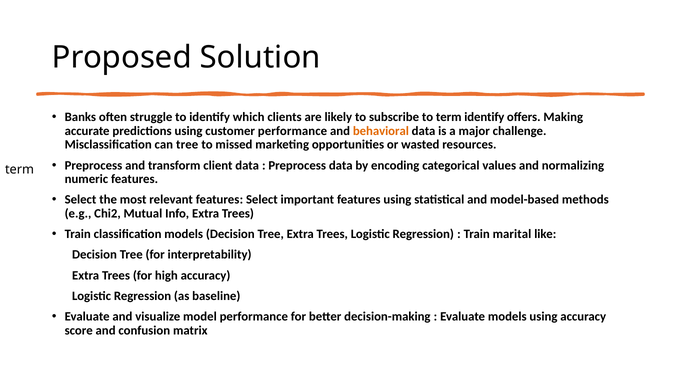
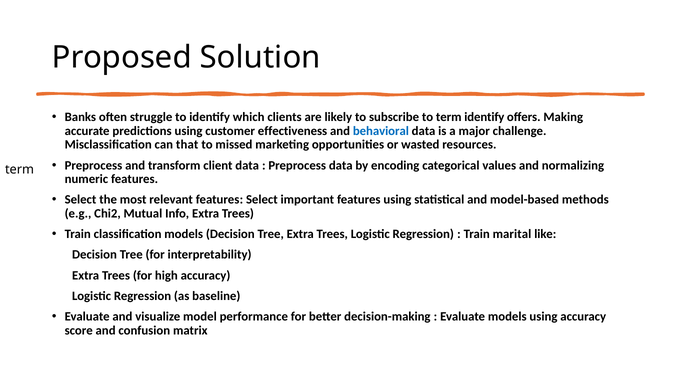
customer performance: performance -> effectiveness
behavioral colour: orange -> blue
can tree: tree -> that
